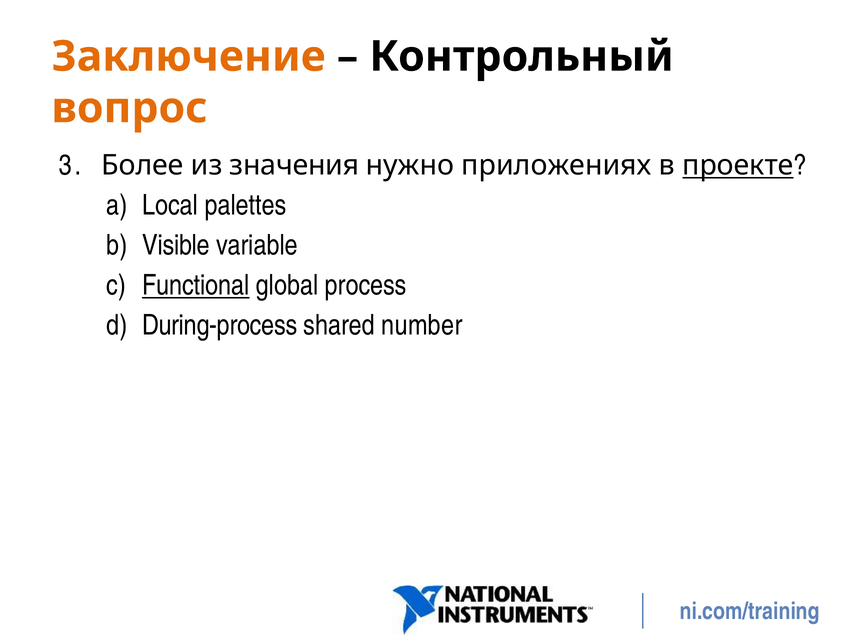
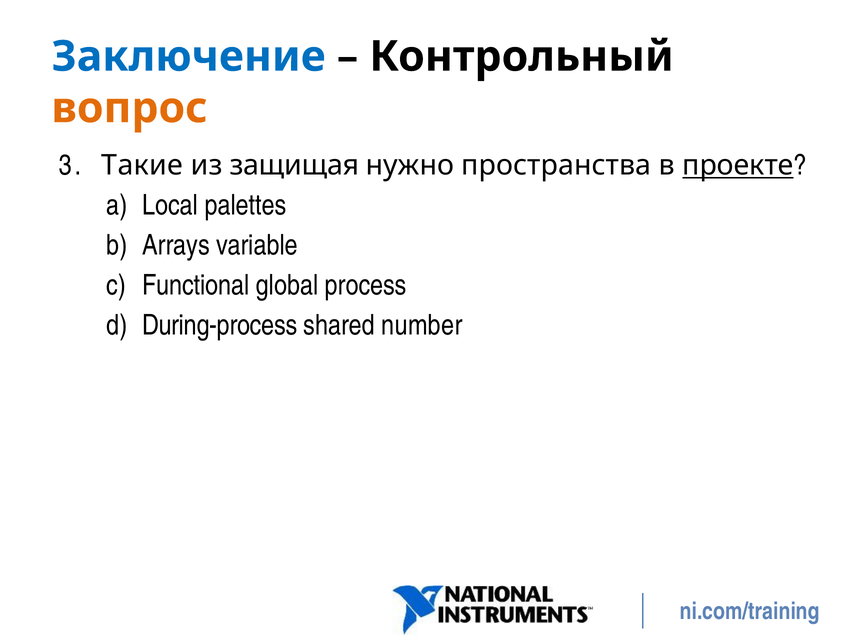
Заключение colour: orange -> blue
Более: Более -> Такие
значения: значения -> защищая
приложениях: приложениях -> пространства
Visible: Visible -> Arrays
Functional underline: present -> none
